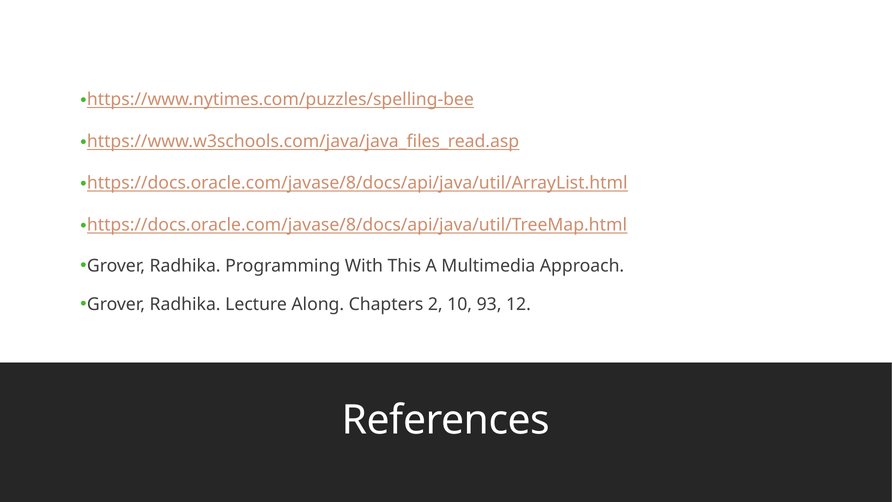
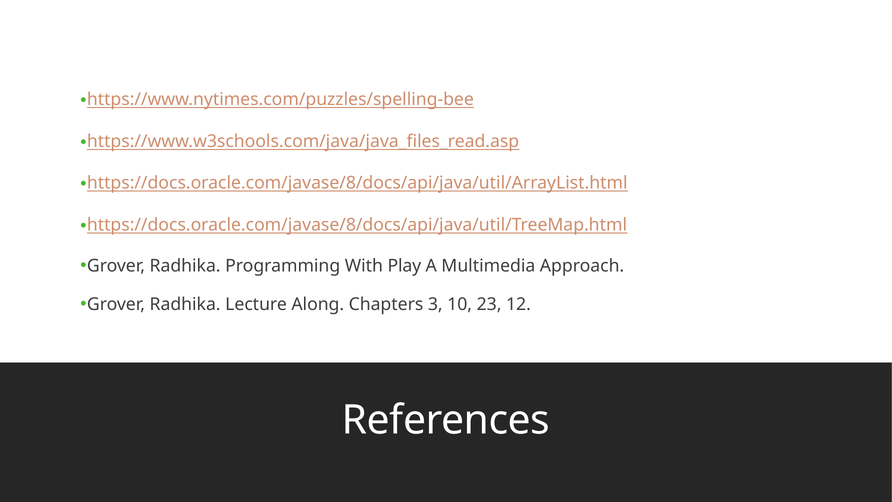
This: This -> Play
2: 2 -> 3
93: 93 -> 23
